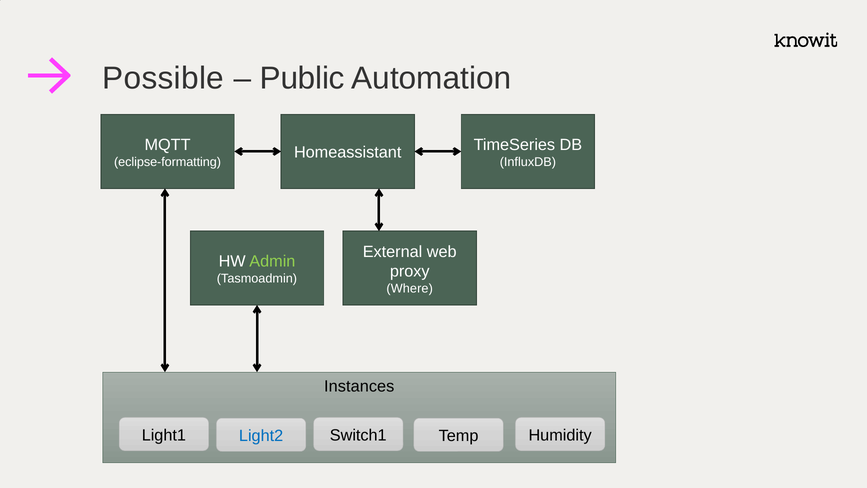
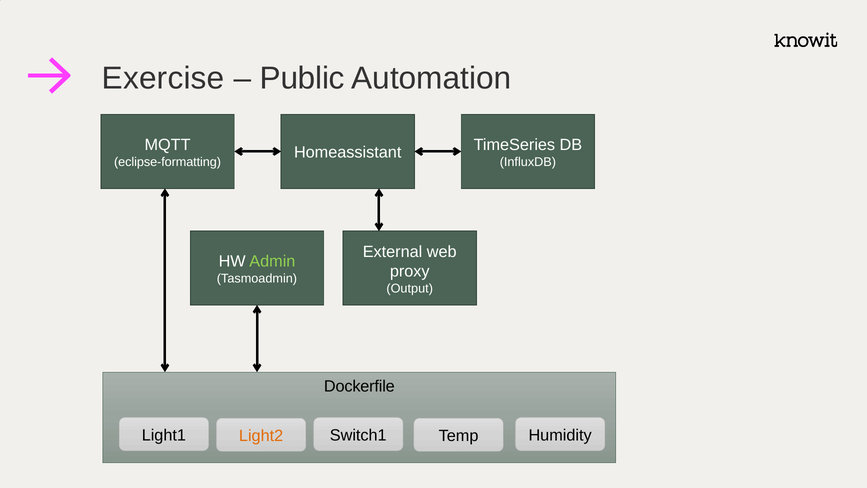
Possible: Possible -> Exercise
Where: Where -> Output
Instances: Instances -> Dockerfile
Light2 colour: blue -> orange
